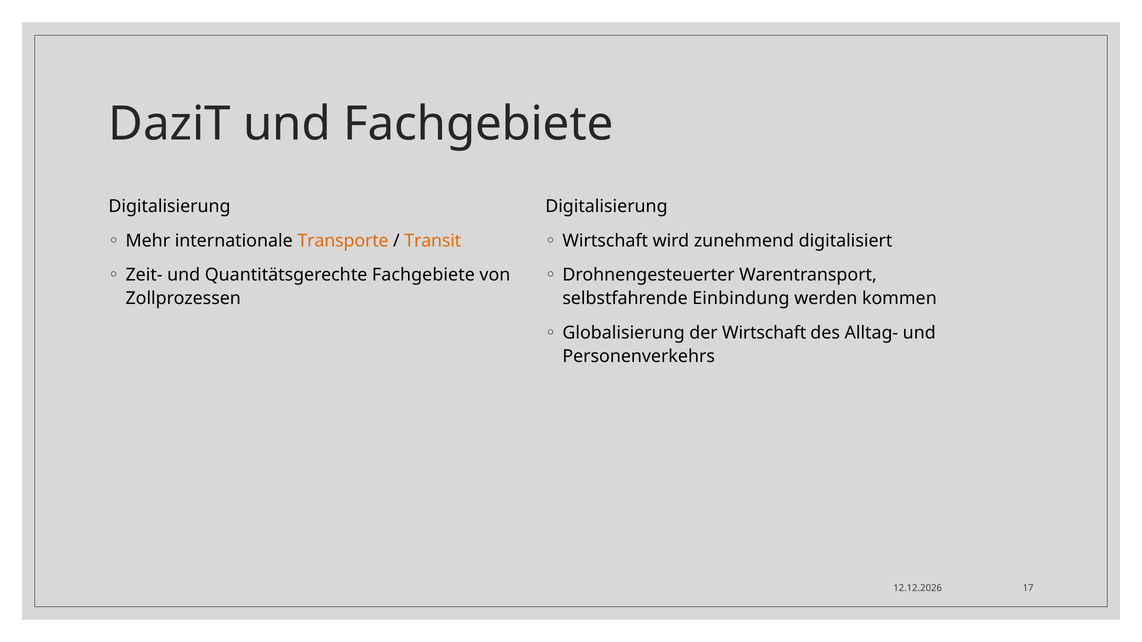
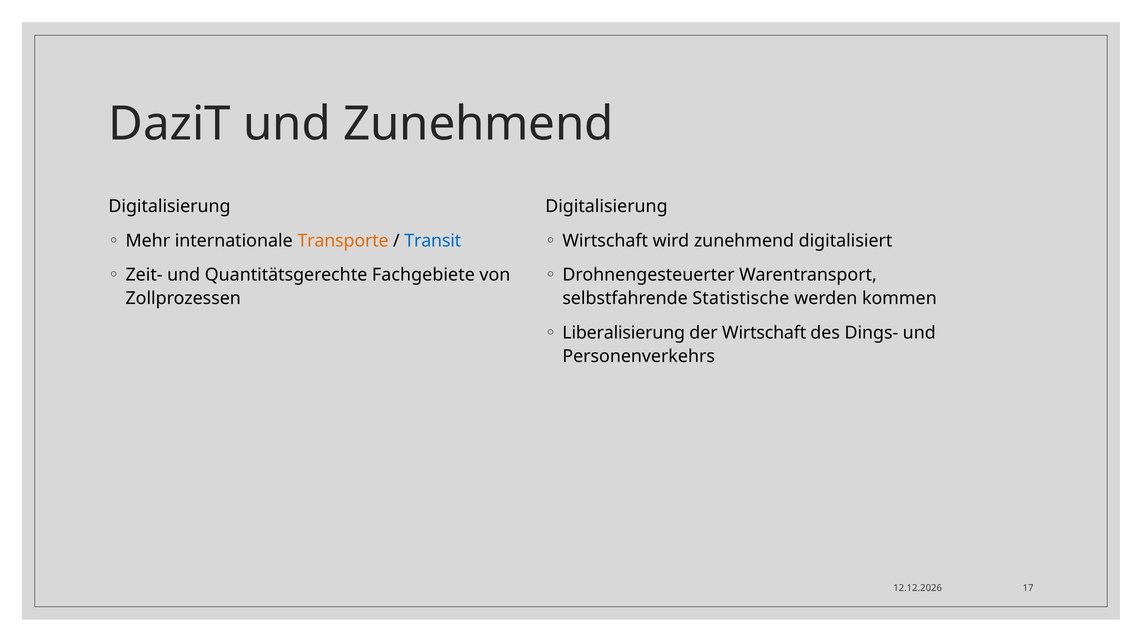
und Fachgebiete: Fachgebiete -> Zunehmend
Transit colour: orange -> blue
Einbindung: Einbindung -> Statistische
Globalisierung: Globalisierung -> Liberalisierung
Alltag-: Alltag- -> Dings-
